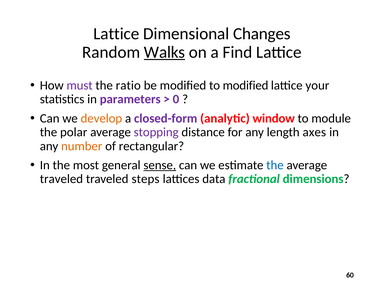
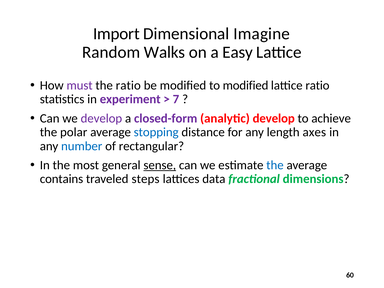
Lattice at (116, 34): Lattice -> Import
Changes: Changes -> Imagine
Walks underline: present -> none
Find: Find -> Easy
lattice your: your -> ratio
parameters: parameters -> experiment
0: 0 -> 7
develop at (101, 118) colour: orange -> purple
analytic window: window -> develop
module: module -> achieve
stopping colour: purple -> blue
number colour: orange -> blue
traveled at (61, 179): traveled -> contains
